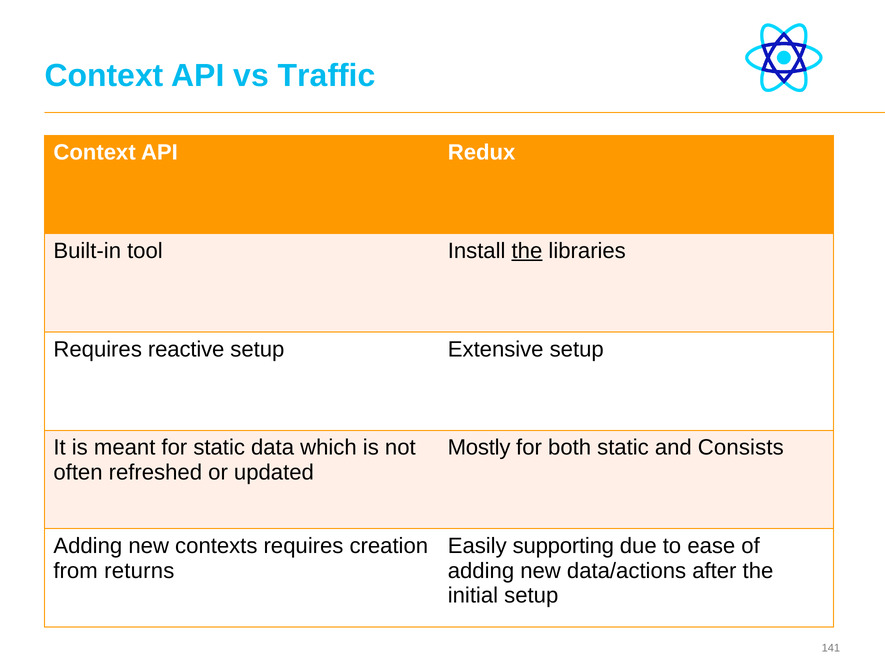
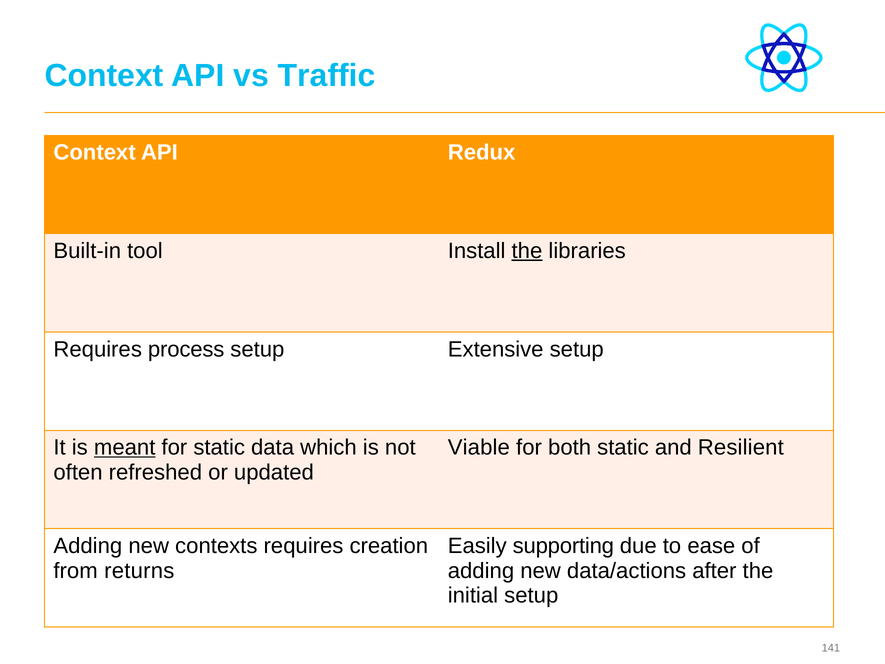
reactive: reactive -> process
meant underline: none -> present
Mostly: Mostly -> Viable
Consists: Consists -> Resilient
